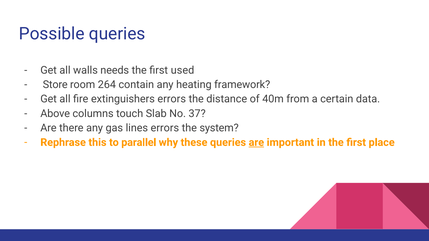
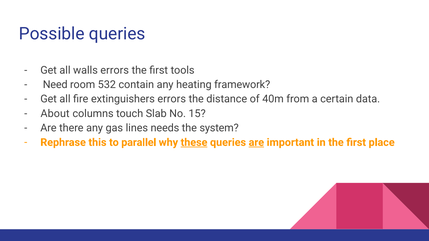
walls needs: needs -> errors
used: used -> tools
Store: Store -> Need
264: 264 -> 532
Above: Above -> About
37: 37 -> 15
lines errors: errors -> needs
these underline: none -> present
